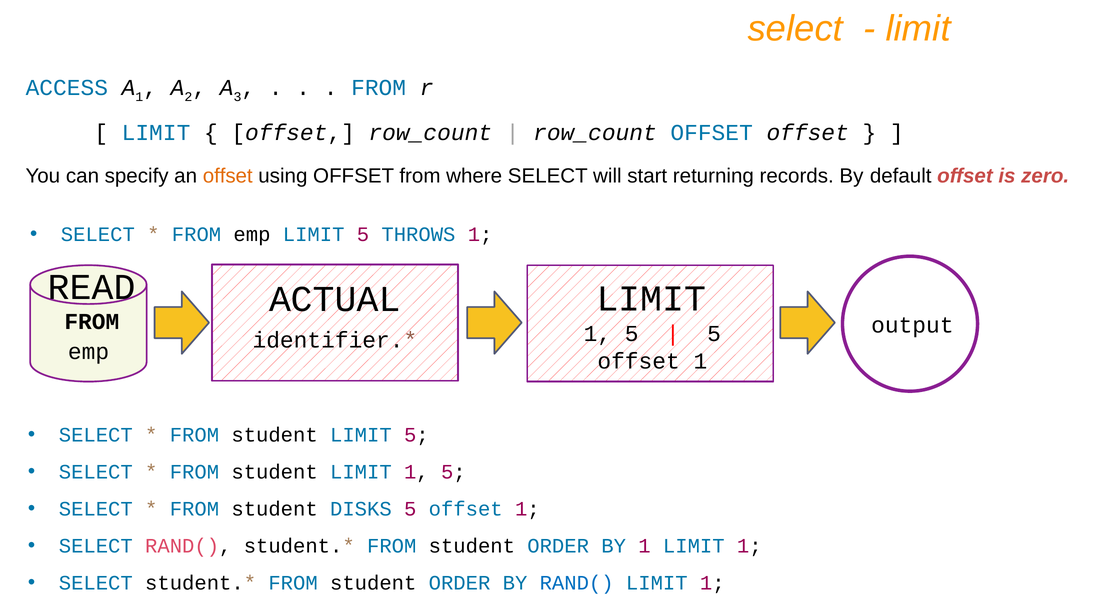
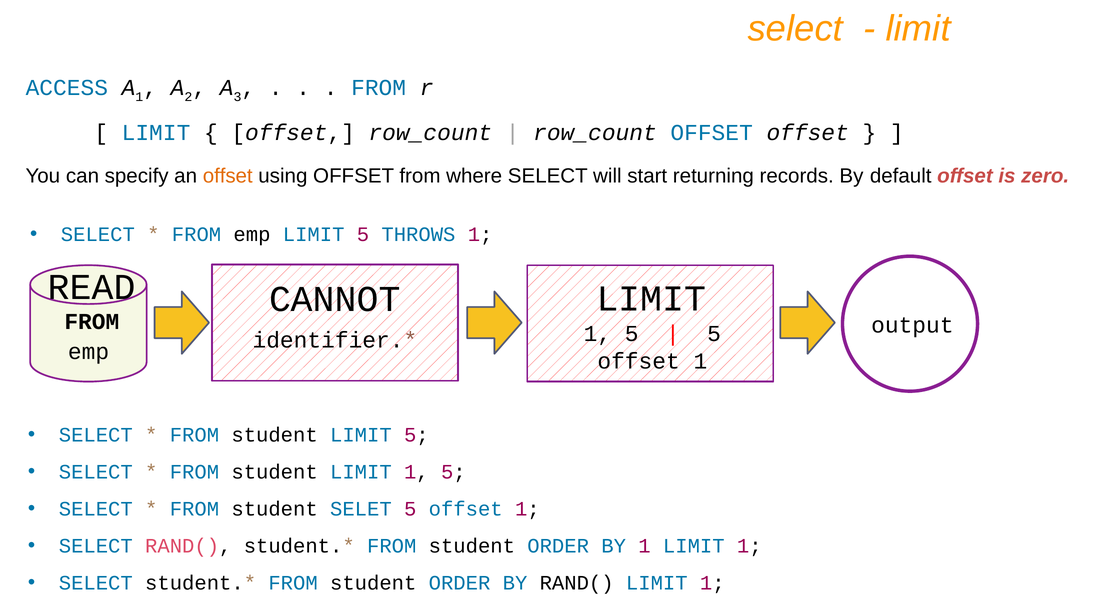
ACTUAL: ACTUAL -> CANNOT
DISKS: DISKS -> SELET
RAND( at (577, 583) colour: blue -> black
